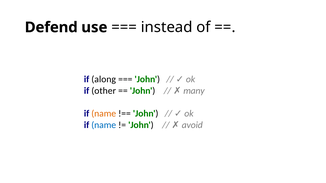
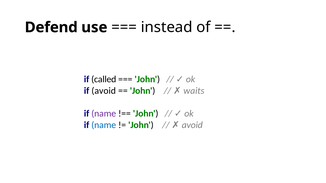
along: along -> called
if other: other -> avoid
many: many -> waits
name at (104, 114) colour: orange -> purple
